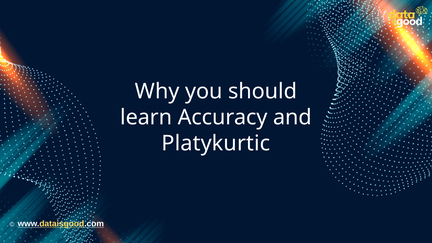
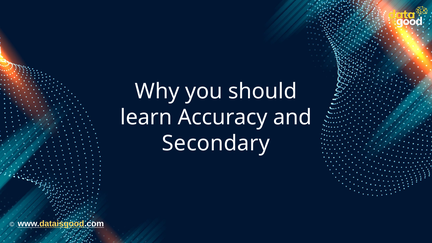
Platykurtic: Platykurtic -> Secondary
